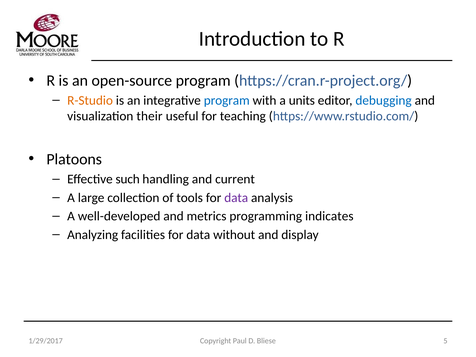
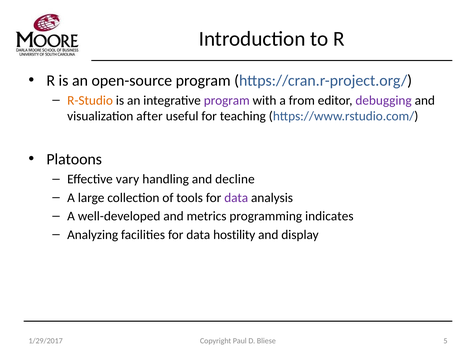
program at (227, 100) colour: blue -> purple
units: units -> from
debugging colour: blue -> purple
their: their -> after
such: such -> vary
current: current -> decline
without: without -> hostility
